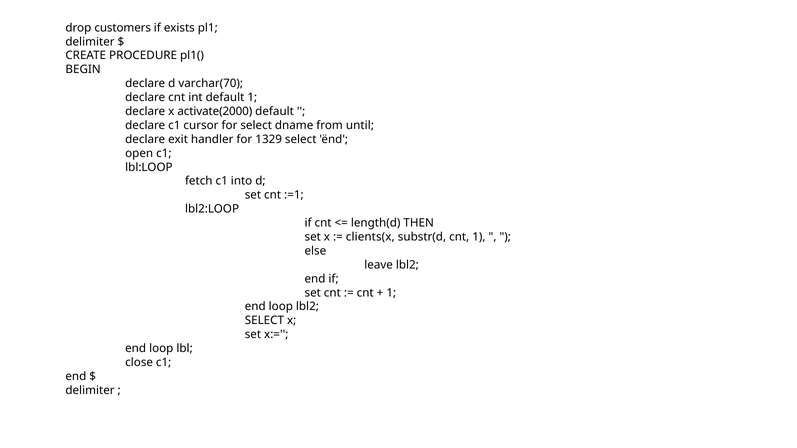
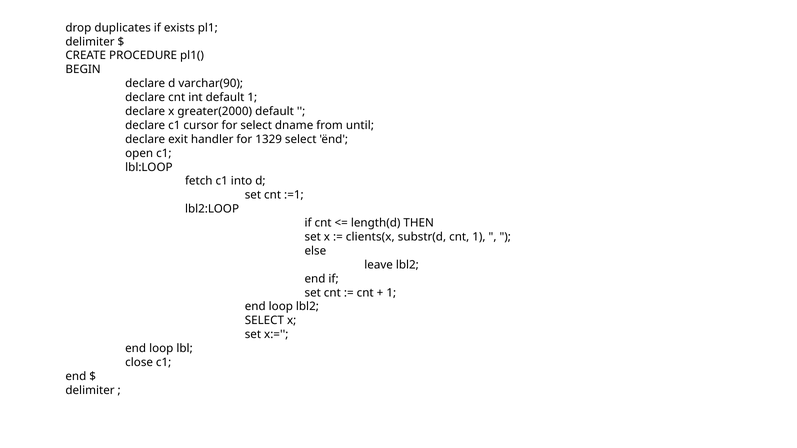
customers: customers -> duplicates
varchar(70: varchar(70 -> varchar(90
activate(2000: activate(2000 -> greater(2000
